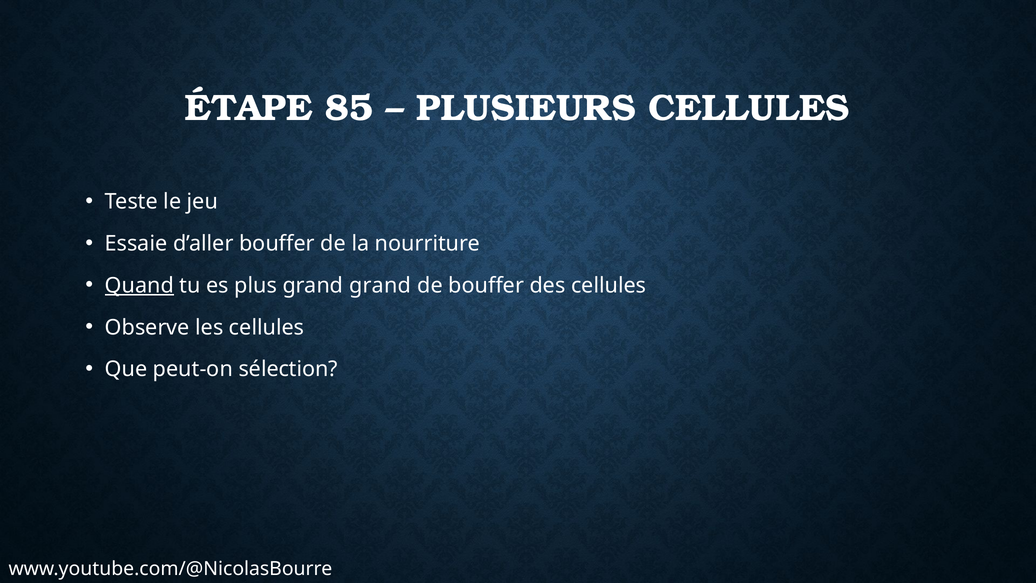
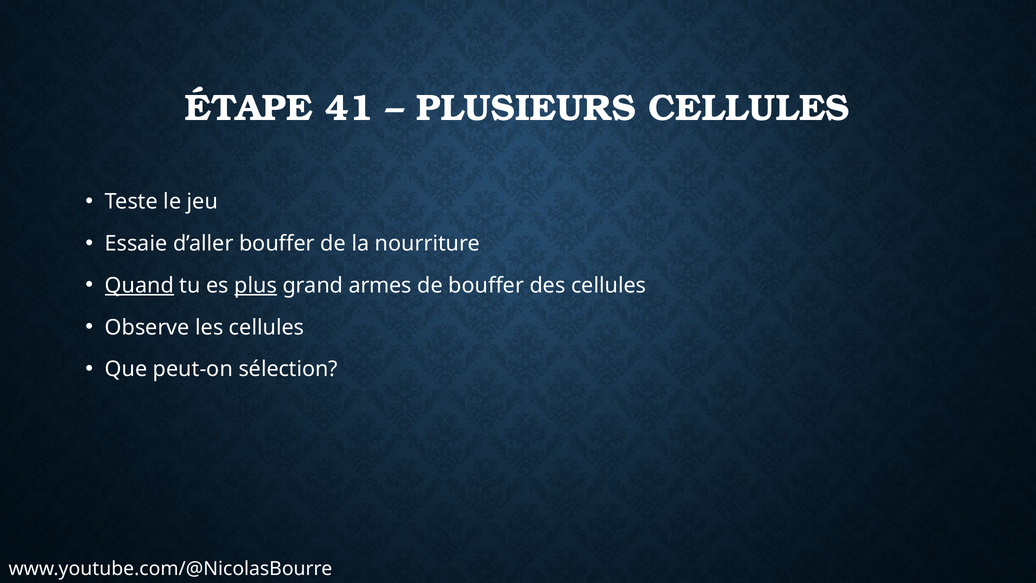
85: 85 -> 41
plus underline: none -> present
grand grand: grand -> armes
